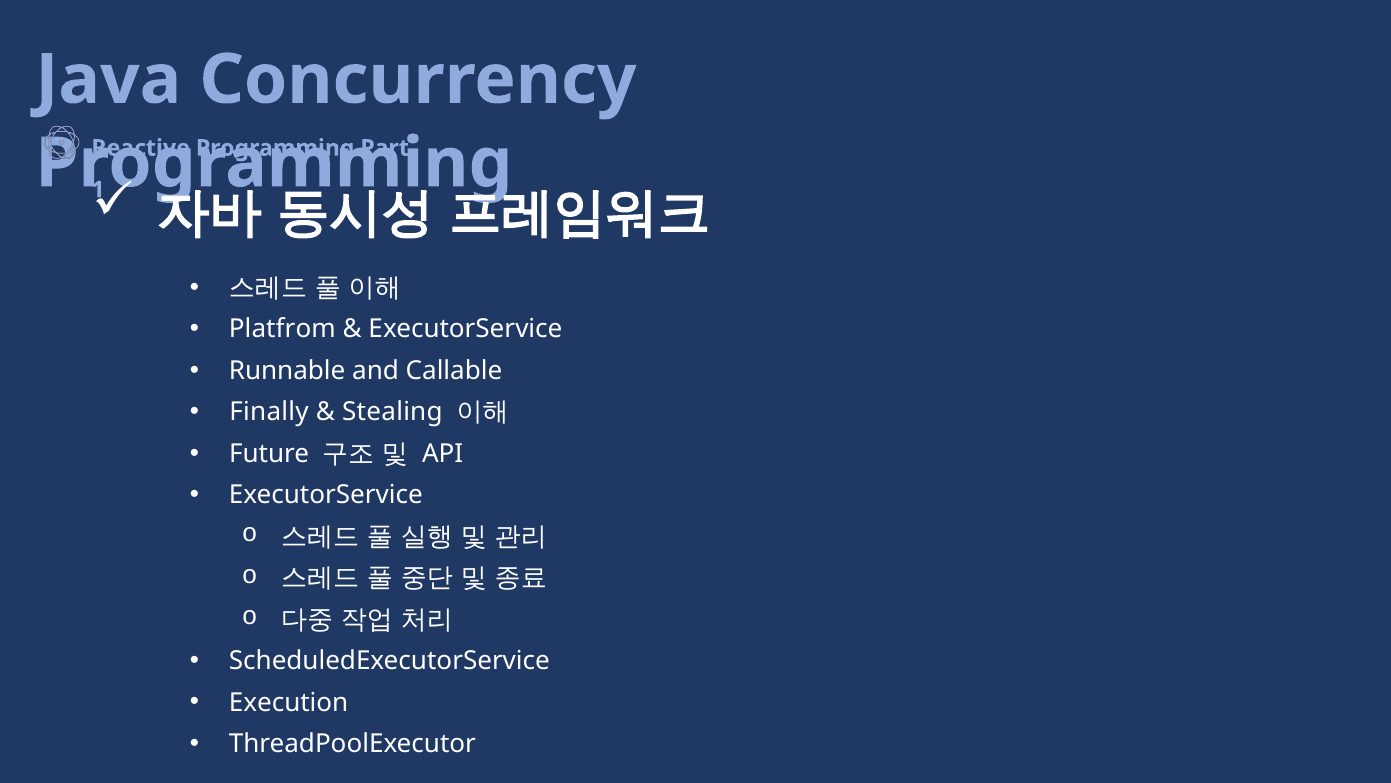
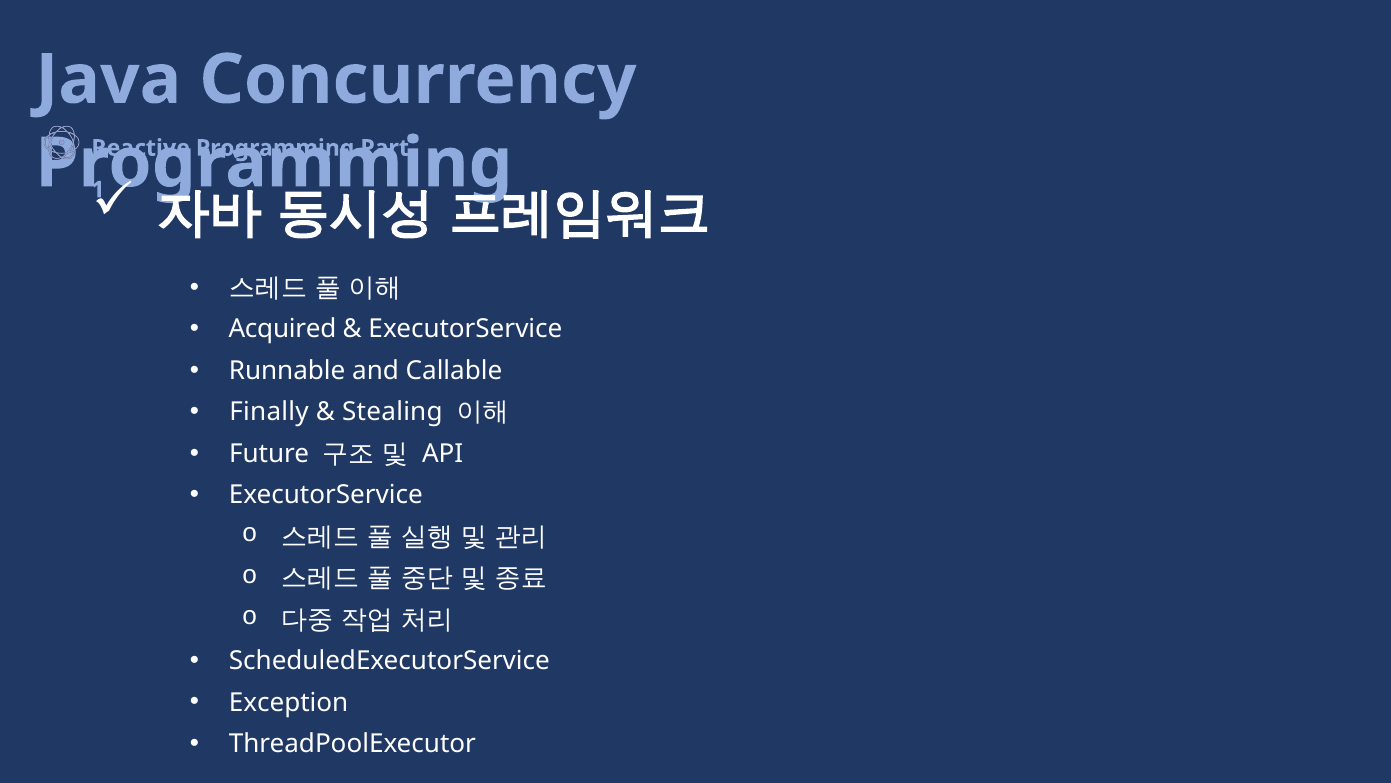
Platfrom: Platfrom -> Acquired
Execution: Execution -> Exception
